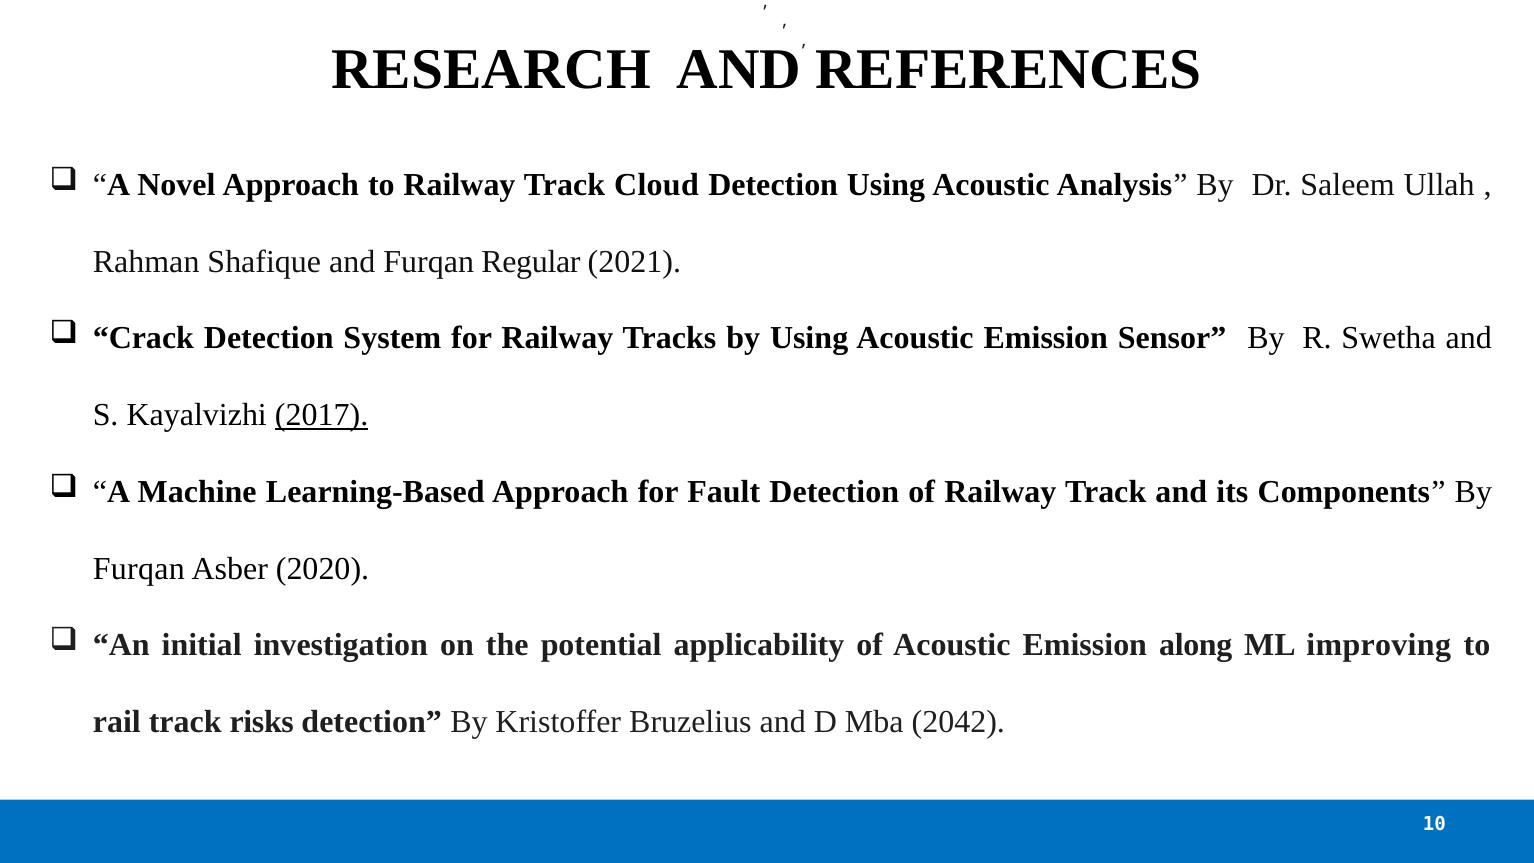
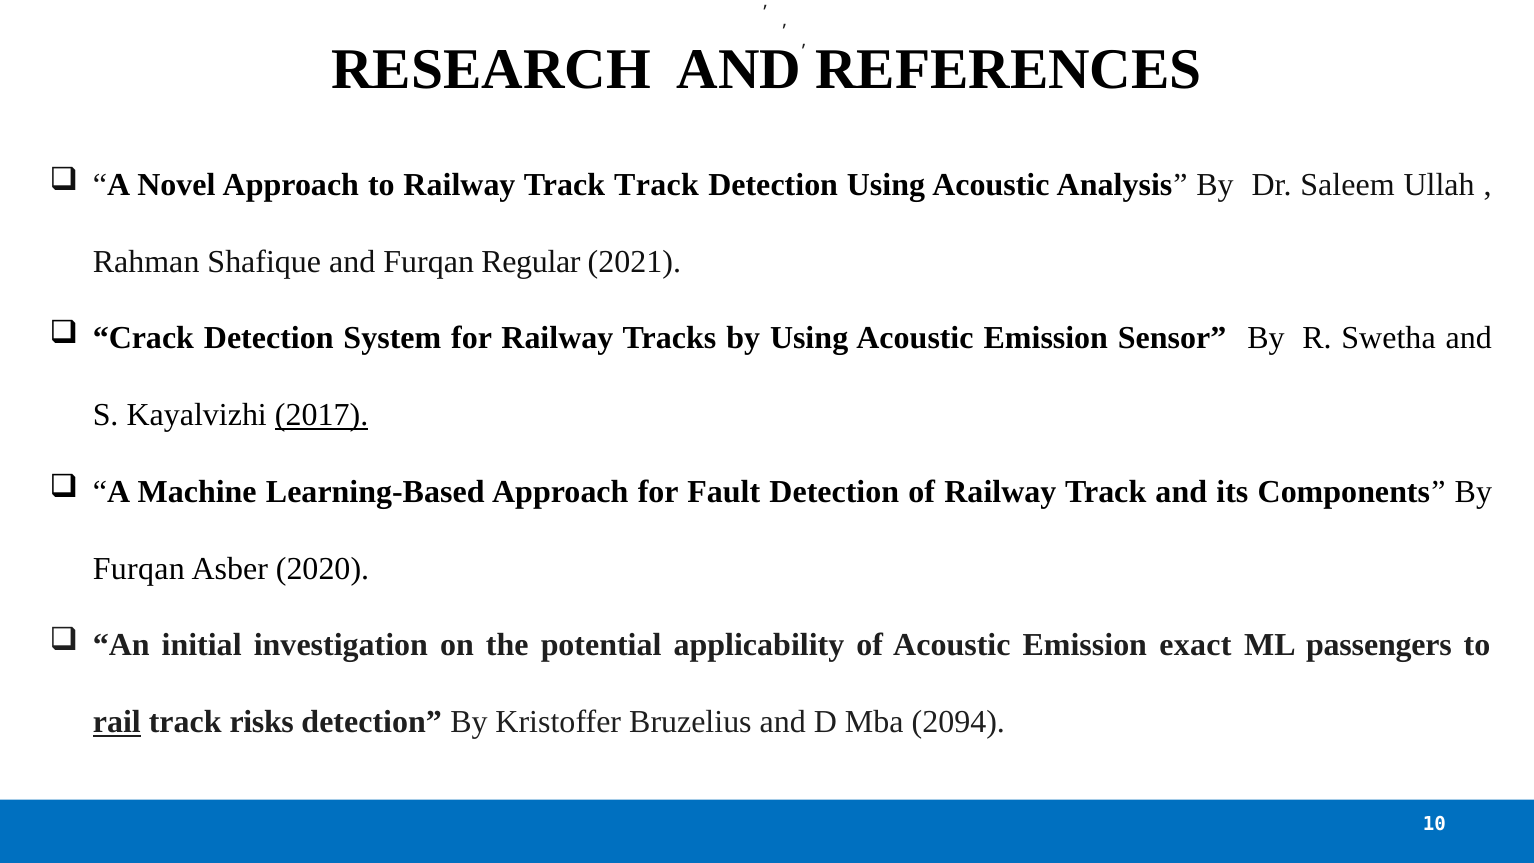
Track Cloud: Cloud -> Track
along: along -> exact
improving: improving -> passengers
rail underline: none -> present
2042: 2042 -> 2094
